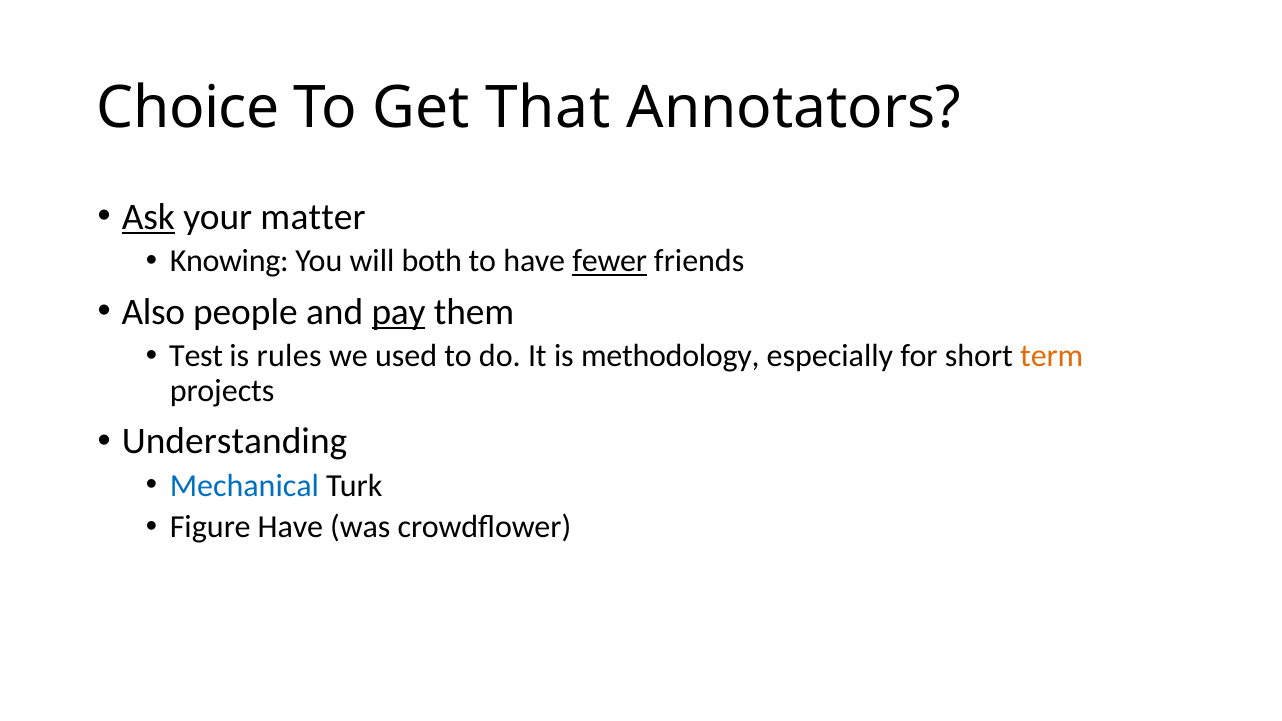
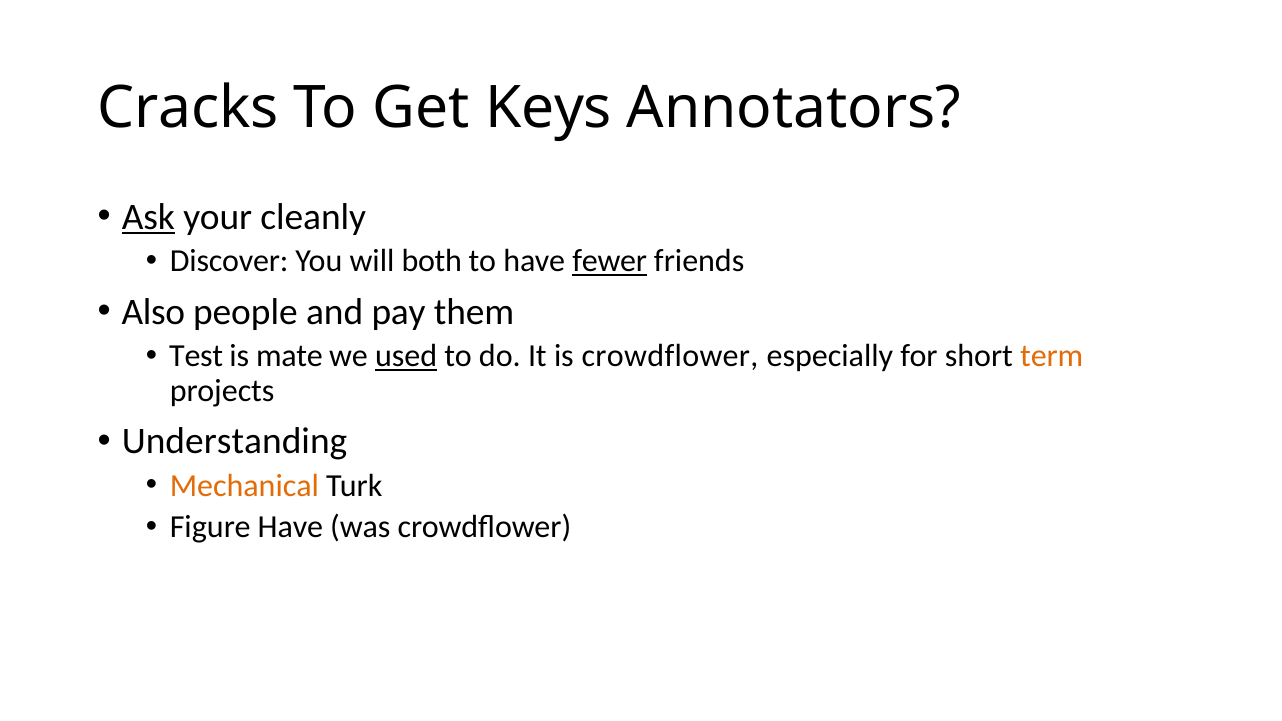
Choice: Choice -> Cracks
That: That -> Keys
matter: matter -> cleanly
Knowing: Knowing -> Discover
pay underline: present -> none
rules: rules -> mate
used underline: none -> present
is methodology: methodology -> crowdflower
Mechanical colour: blue -> orange
